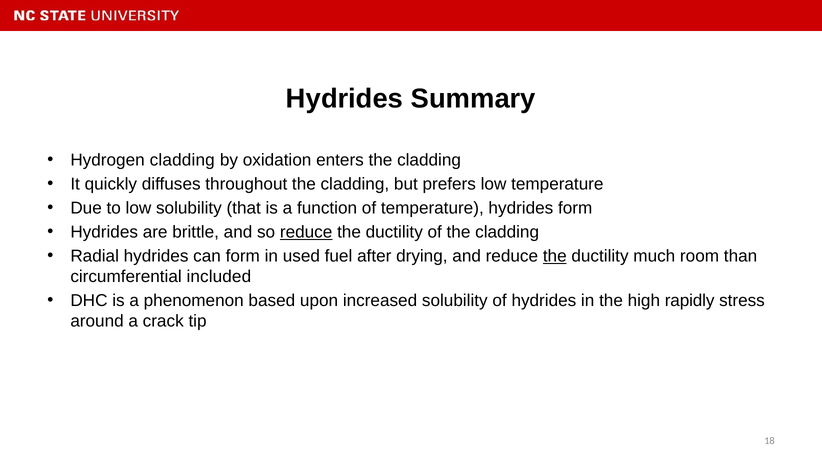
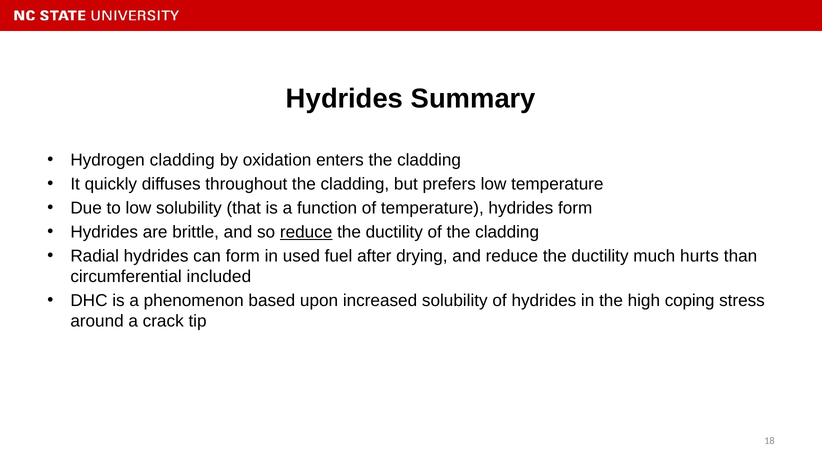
the at (555, 256) underline: present -> none
room: room -> hurts
rapidly: rapidly -> coping
